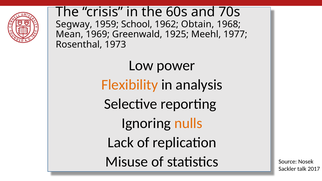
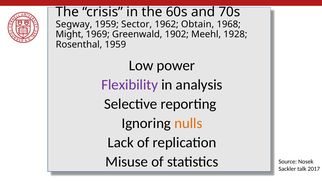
School: School -> Sector
Mean: Mean -> Might
1925: 1925 -> 1902
1977: 1977 -> 1928
Rosenthal 1973: 1973 -> 1959
Flexibility colour: orange -> purple
